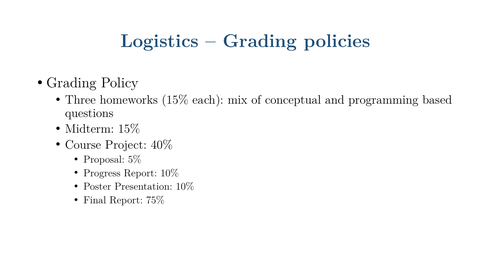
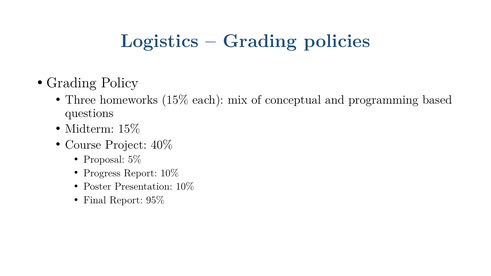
75%: 75% -> 95%
